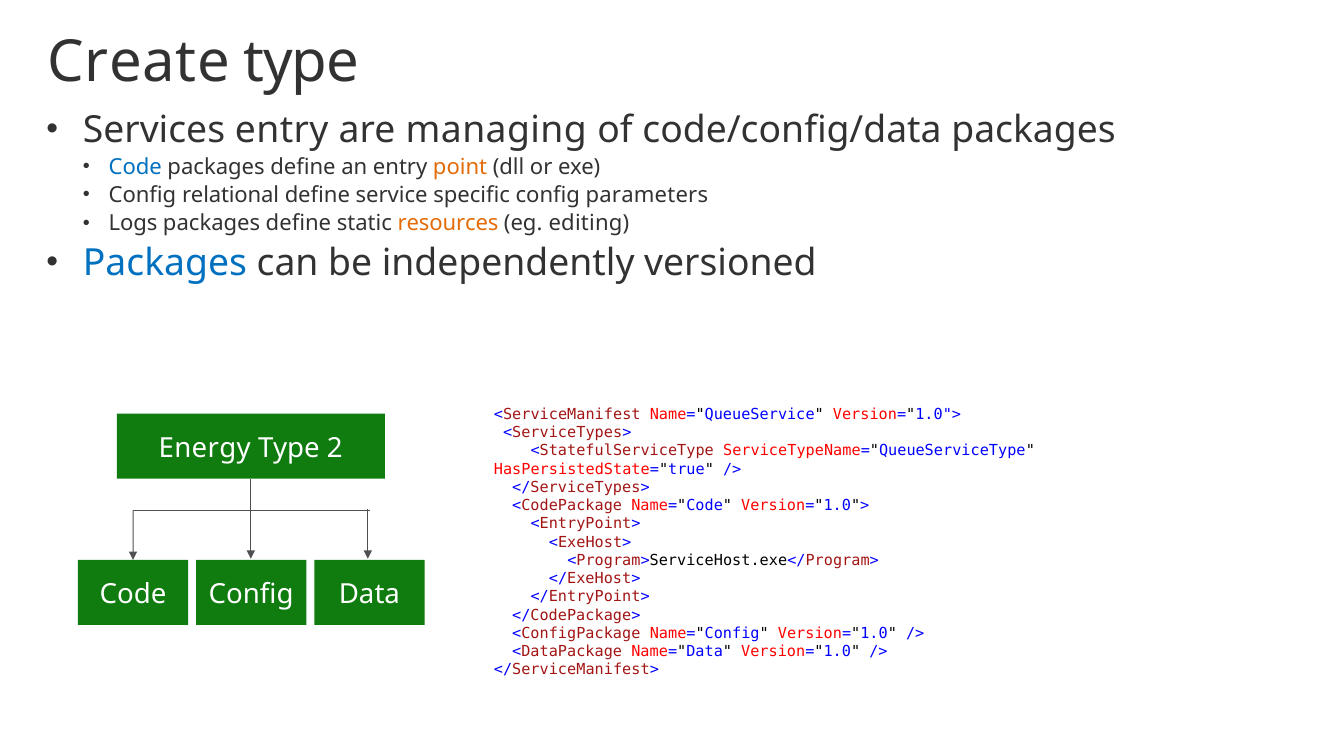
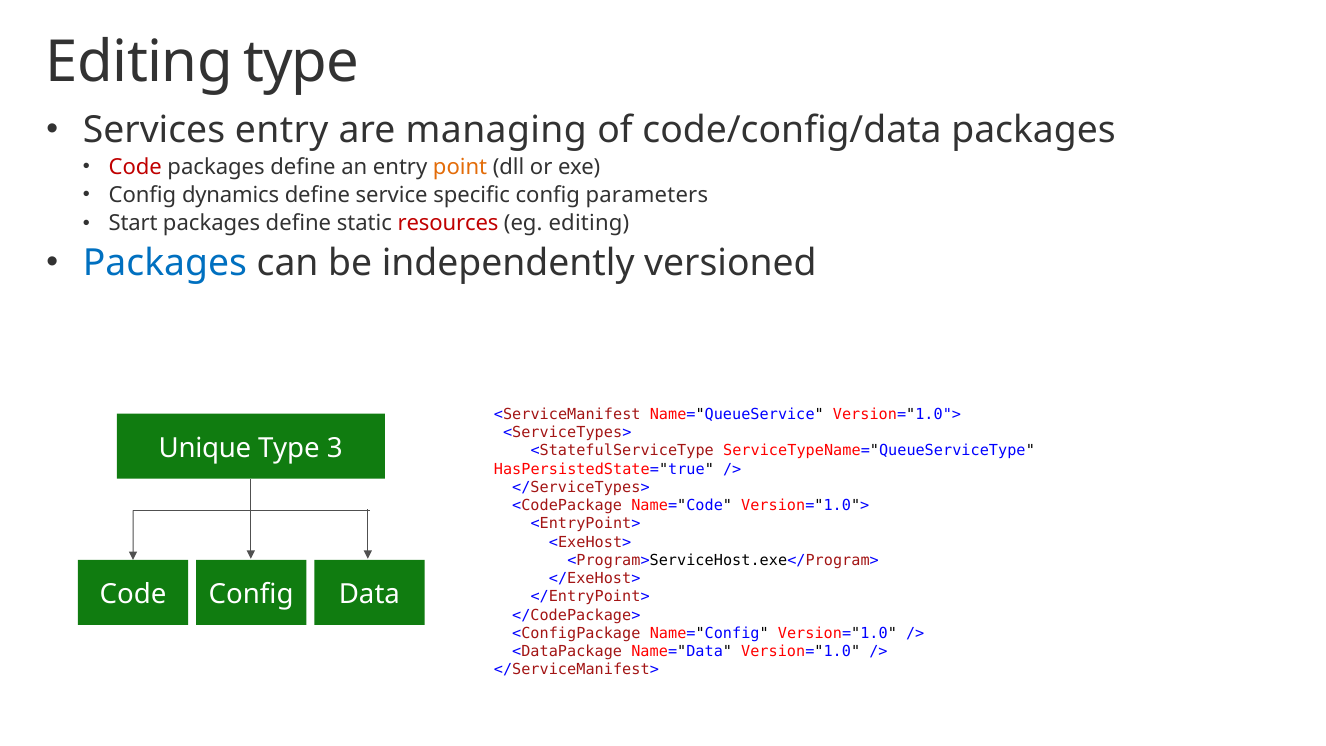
Create at (139, 63): Create -> Editing
Code at (135, 167) colour: blue -> red
relational: relational -> dynamics
Logs: Logs -> Start
resources colour: orange -> red
Energy: Energy -> Unique
2: 2 -> 3
